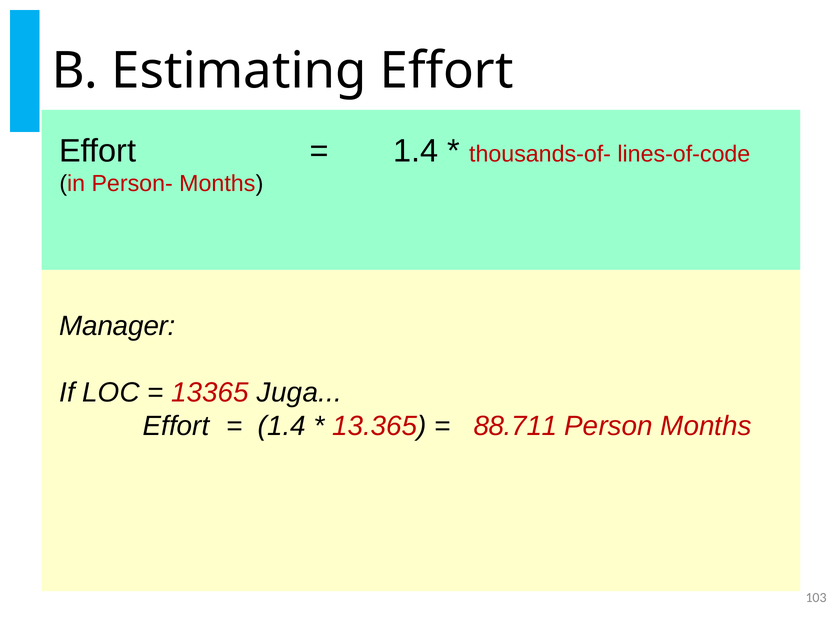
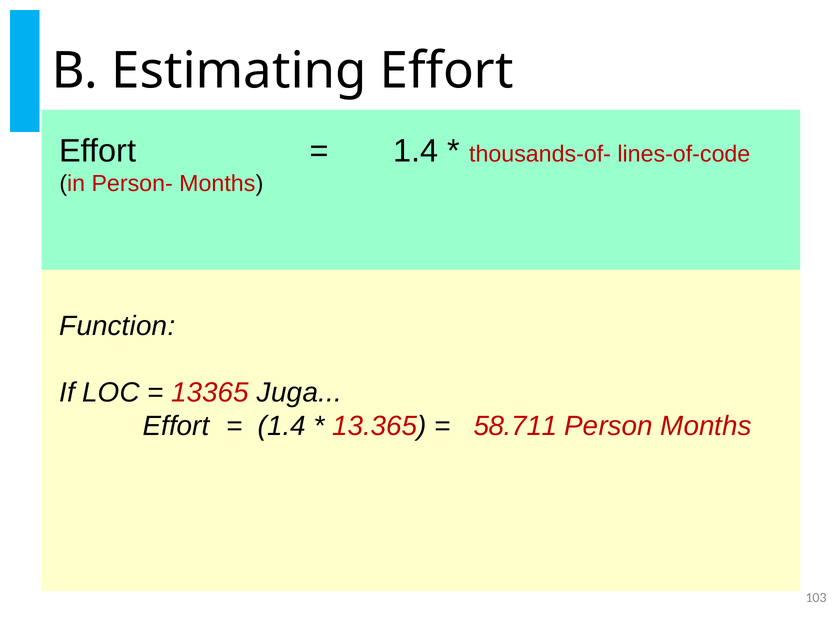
Manager: Manager -> Function
88.711: 88.711 -> 58.711
